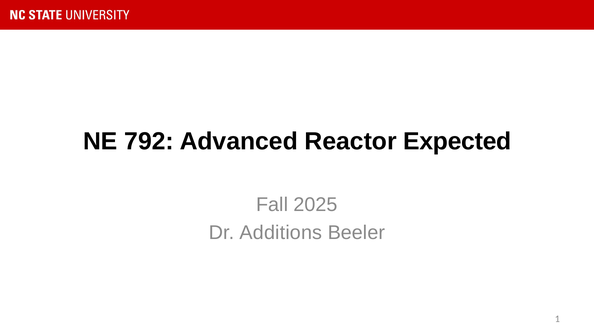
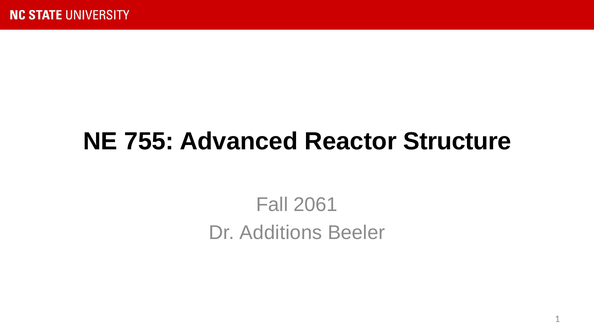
792: 792 -> 755
Expected: Expected -> Structure
2025: 2025 -> 2061
